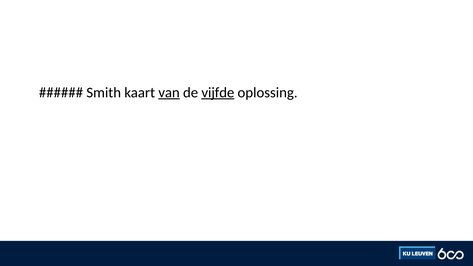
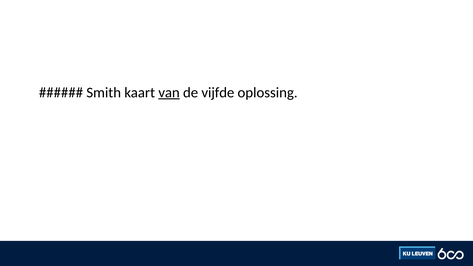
vijfde underline: present -> none
